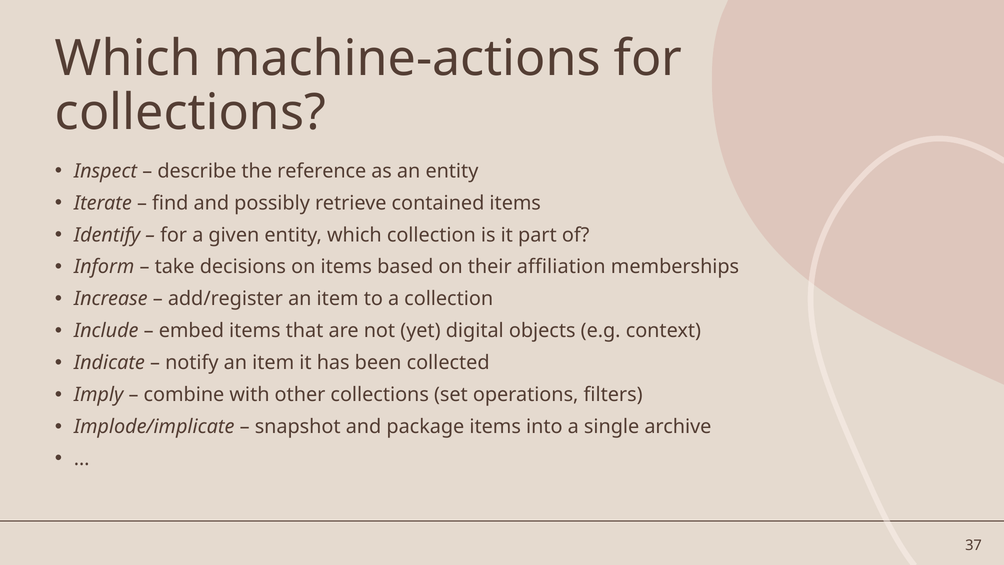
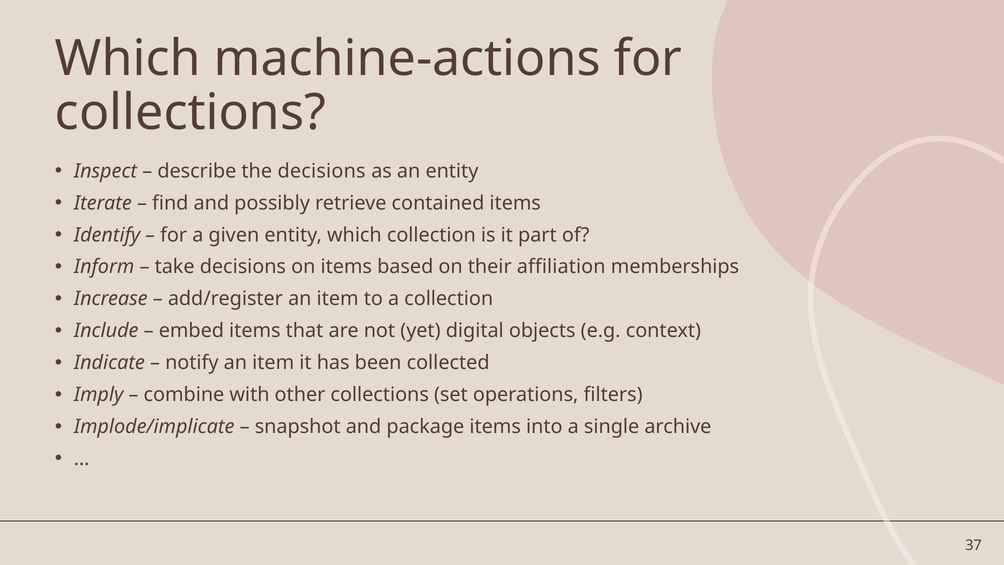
the reference: reference -> decisions
